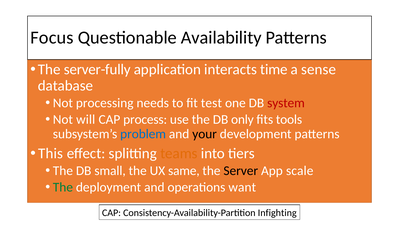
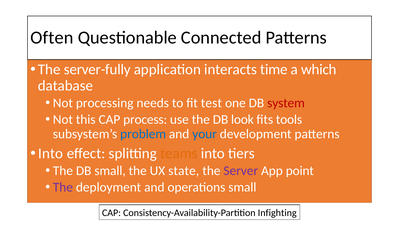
Focus: Focus -> Often
Availability: Availability -> Connected
sense: sense -> which
will: will -> this
only: only -> look
your colour: black -> blue
This at (51, 153): This -> Into
same: same -> state
Server colour: black -> purple
scale: scale -> point
The at (63, 187) colour: green -> purple
operations want: want -> small
